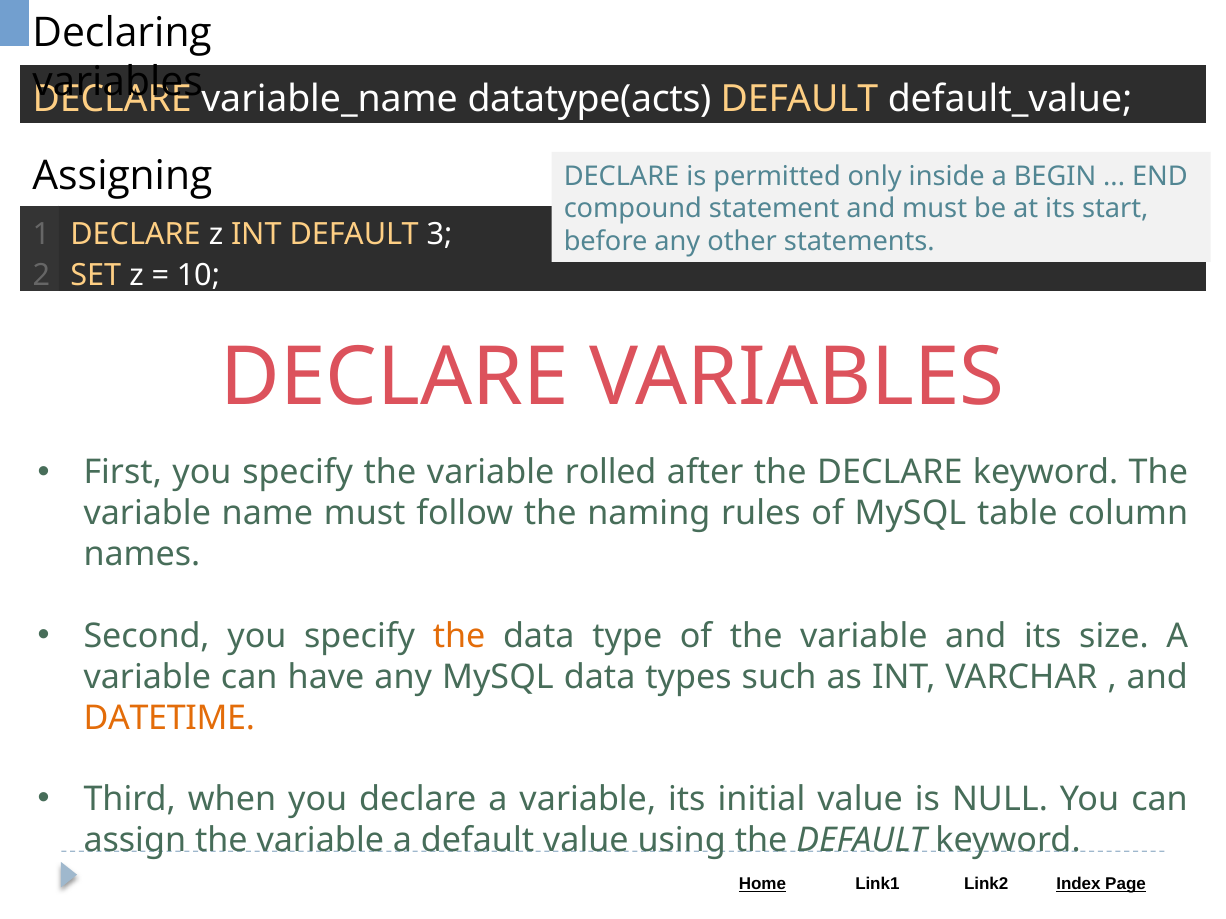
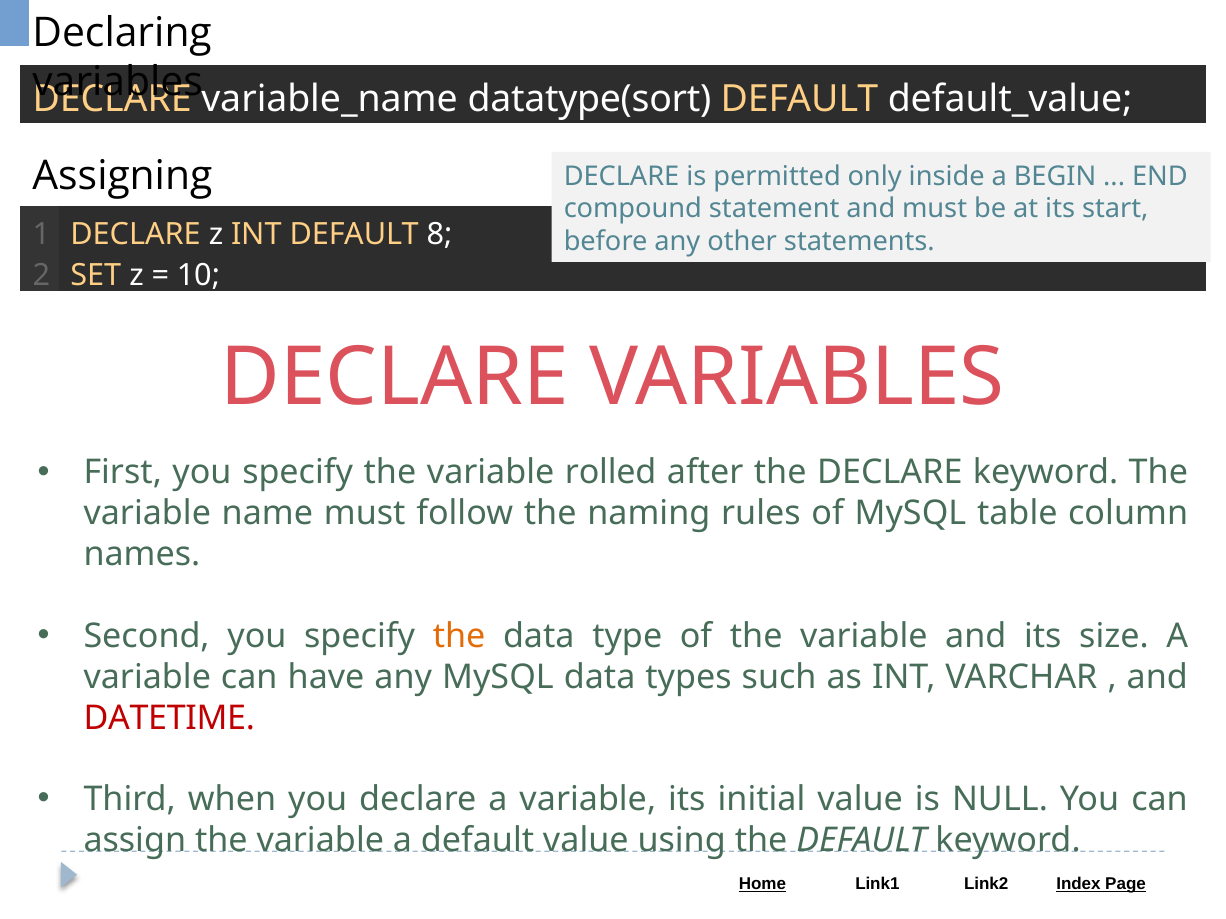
datatype(acts: datatype(acts -> datatype(sort
3: 3 -> 8
DATETIME colour: orange -> red
